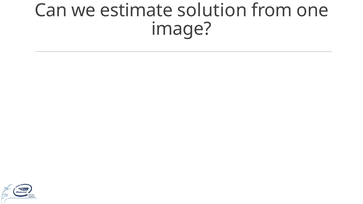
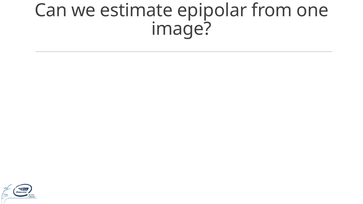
solution: solution -> epipolar
